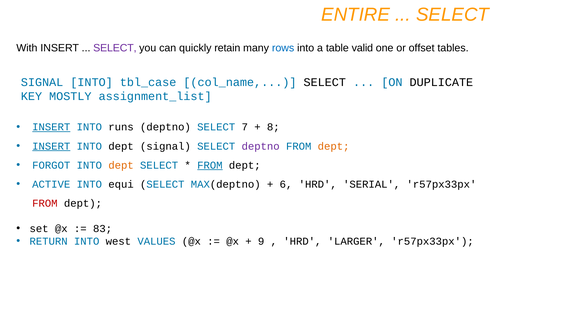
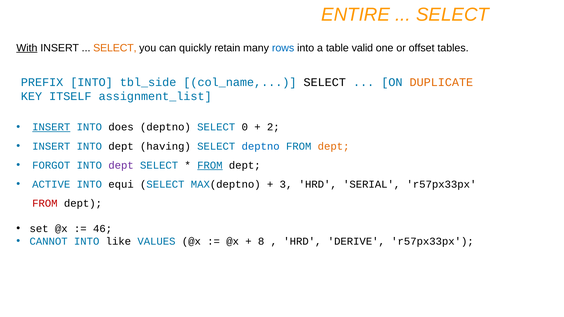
With underline: none -> present
SELECT at (115, 48) colour: purple -> orange
SIGNAL at (42, 82): SIGNAL -> PREFIX
tbl_case: tbl_case -> tbl_side
DUPLICATE colour: black -> orange
MOSTLY: MOSTLY -> ITSELF
runs: runs -> does
7: 7 -> 0
8: 8 -> 2
INSERT at (51, 146) underline: present -> none
dept signal: signal -> having
deptno at (261, 146) colour: purple -> blue
dept at (121, 165) colour: orange -> purple
6: 6 -> 3
83: 83 -> 46
RETURN: RETURN -> CANNOT
west: west -> like
9: 9 -> 8
LARGER: LARGER -> DERIVE
